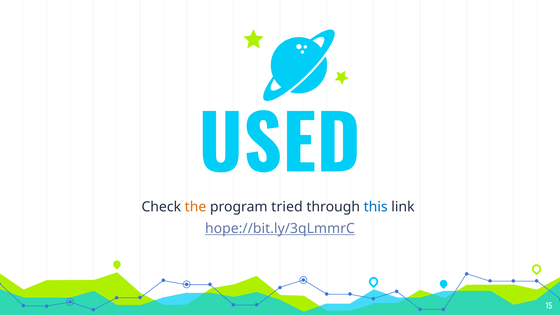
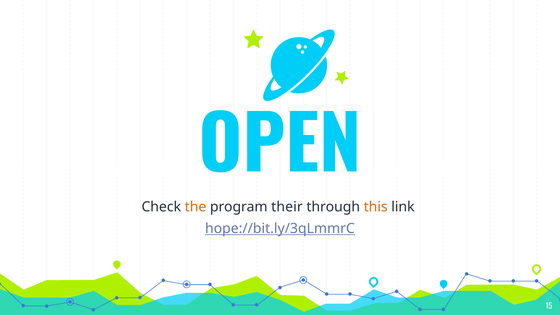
USED: USED -> OPEN
tried: tried -> their
this colour: blue -> orange
